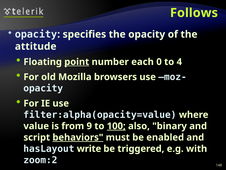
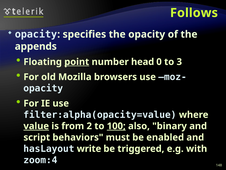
attitude: attitude -> appends
each: each -> head
4: 4 -> 3
value underline: none -> present
9: 9 -> 2
behaviors underline: present -> none
zoom:2: zoom:2 -> zoom:4
